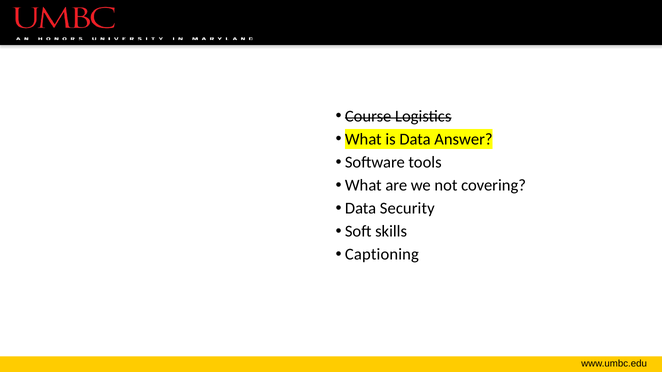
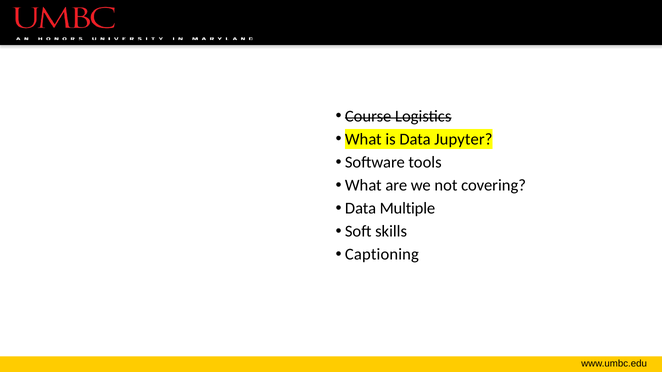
Answer: Answer -> Jupyter
Security: Security -> Multiple
